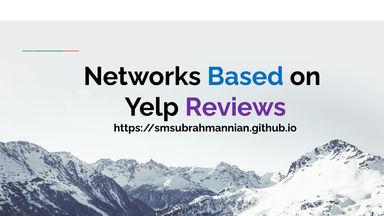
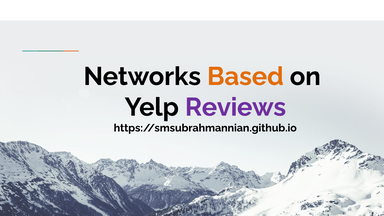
Based colour: blue -> orange
